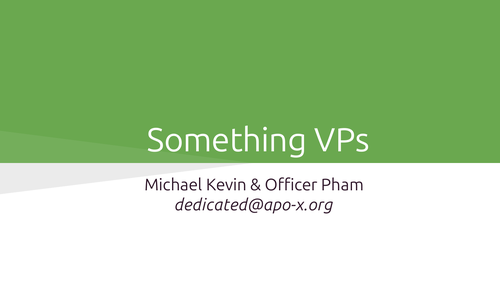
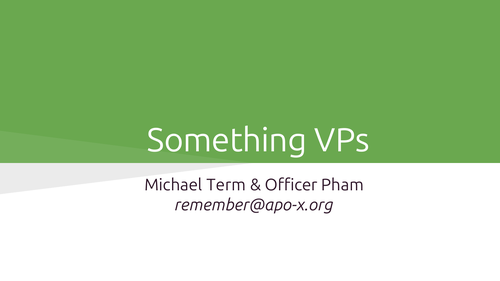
Kevin: Kevin -> Term
dedicated@apo-x.org: dedicated@apo-x.org -> remember@apo-x.org
